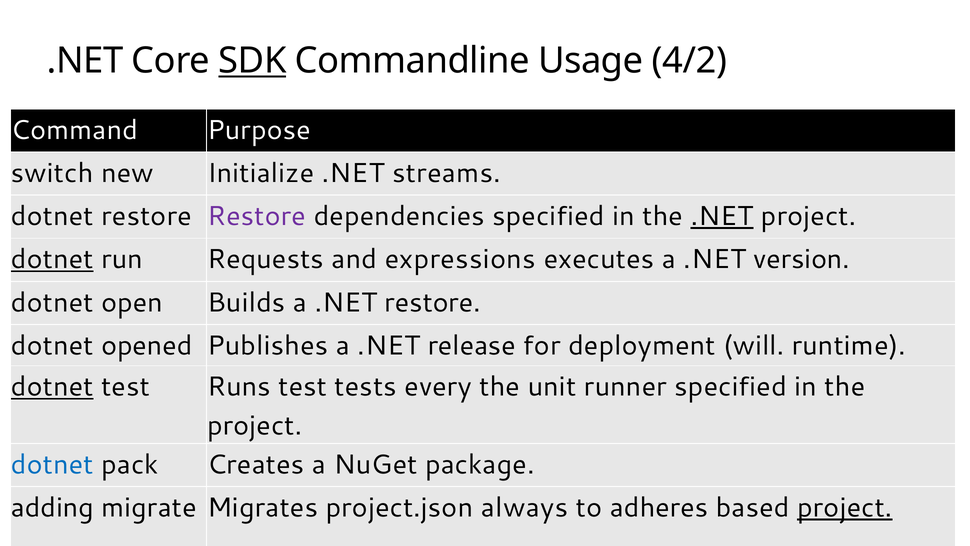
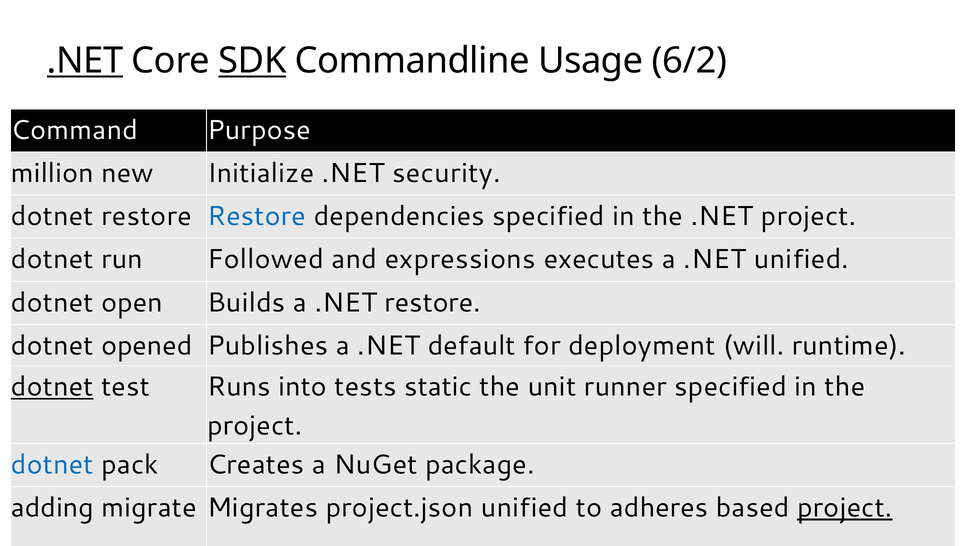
.NET at (85, 61) underline: none -> present
4/2: 4/2 -> 6/2
switch: switch -> million
streams: streams -> security
Restore at (257, 216) colour: purple -> blue
.NET at (722, 216) underline: present -> none
dotnet at (52, 259) underline: present -> none
Requests: Requests -> Followed
.NET version: version -> unified
release: release -> default
Runs test: test -> into
every: every -> static
project.json always: always -> unified
